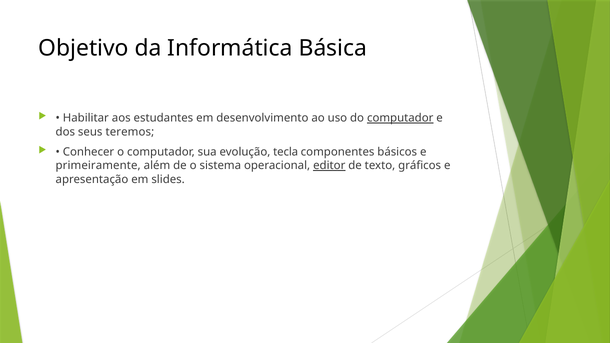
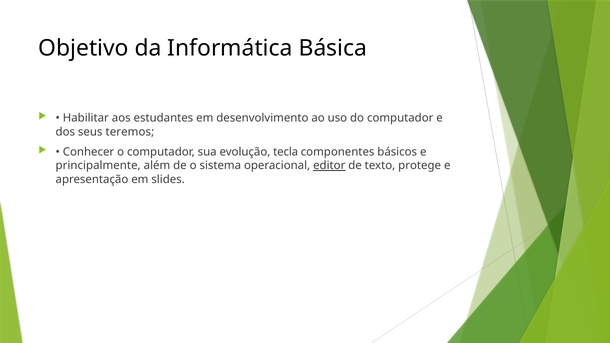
computador at (400, 118) underline: present -> none
primeiramente: primeiramente -> principalmente
gráficos: gráficos -> protege
